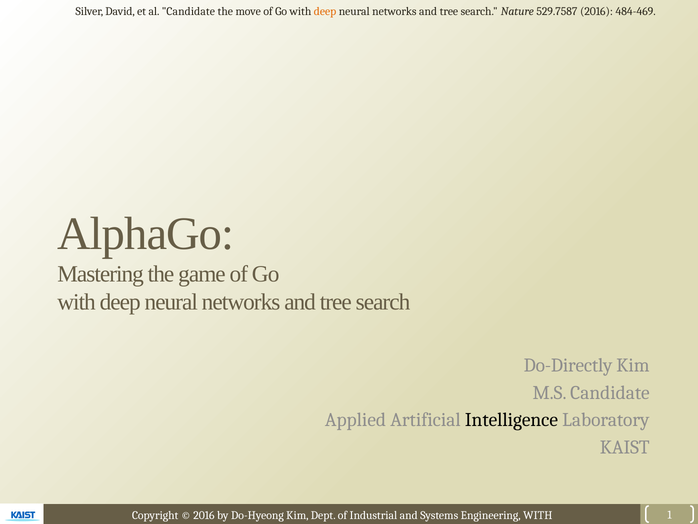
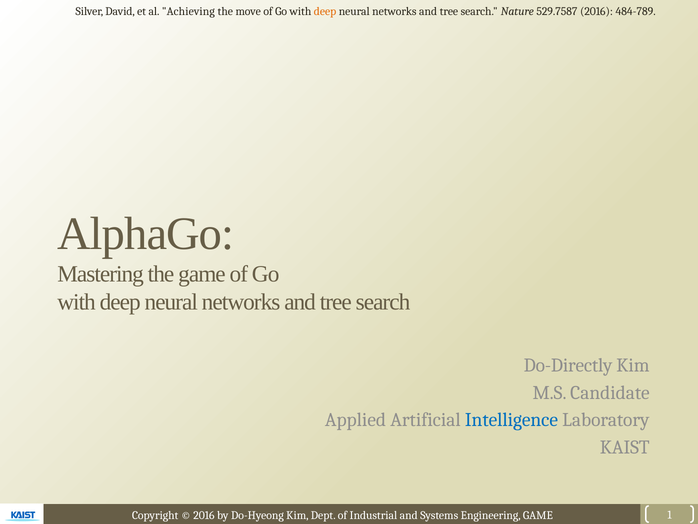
al Candidate: Candidate -> Achieving
484-469: 484-469 -> 484-789
Intelligence colour: black -> blue
WITH at (538, 515): WITH -> GAME
